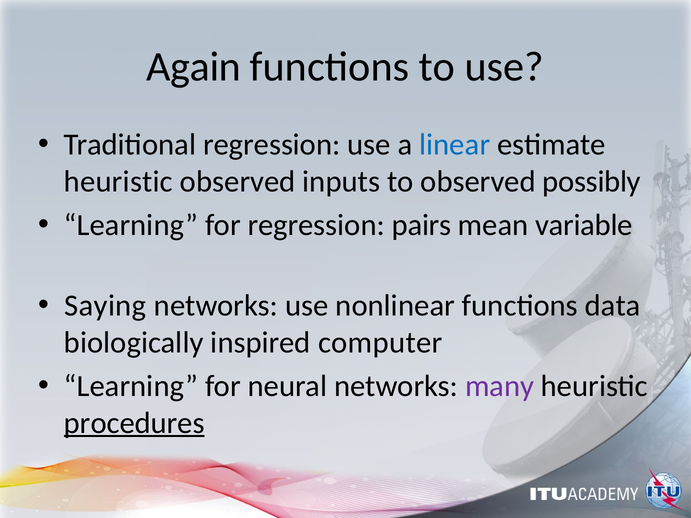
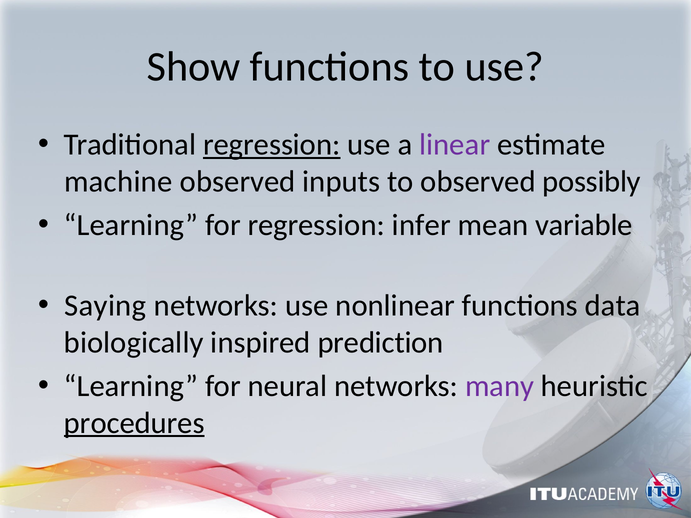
Again: Again -> Show
regression at (272, 145) underline: none -> present
linear colour: blue -> purple
heuristic at (118, 182): heuristic -> machine
pairs: pairs -> infer
computer: computer -> prediction
